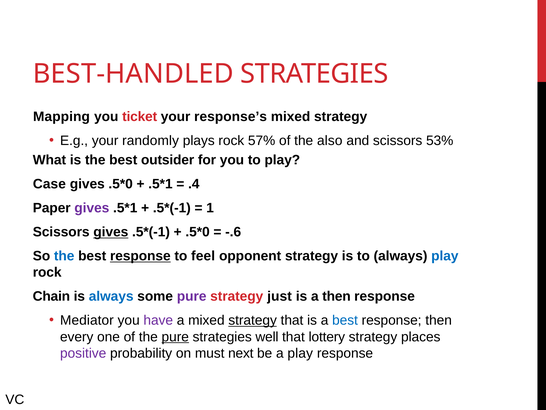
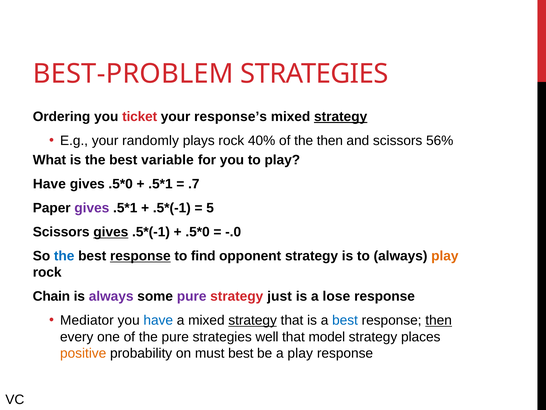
BEST-HANDLED: BEST-HANDLED -> BEST-PROBLEM
Mapping: Mapping -> Ordering
strategy at (341, 117) underline: none -> present
57%: 57% -> 40%
the also: also -> then
53%: 53% -> 56%
outsider: outsider -> variable
Case at (49, 184): Case -> Have
.4: .4 -> .7
1: 1 -> 5
-.6: -.6 -> -.0
feel: feel -> find
play at (445, 256) colour: blue -> orange
always at (111, 296) colour: blue -> purple
a then: then -> lose
have at (158, 320) colour: purple -> blue
then at (439, 320) underline: none -> present
pure at (175, 336) underline: present -> none
lottery: lottery -> model
positive colour: purple -> orange
must next: next -> best
